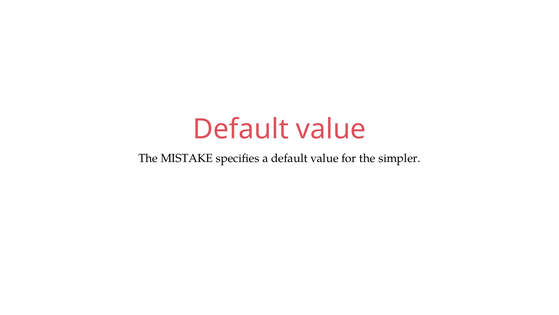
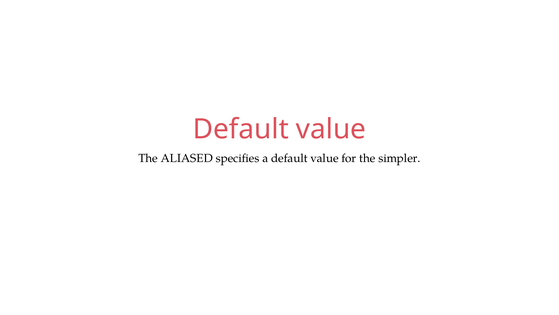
MISTAKE: MISTAKE -> ALIASED
